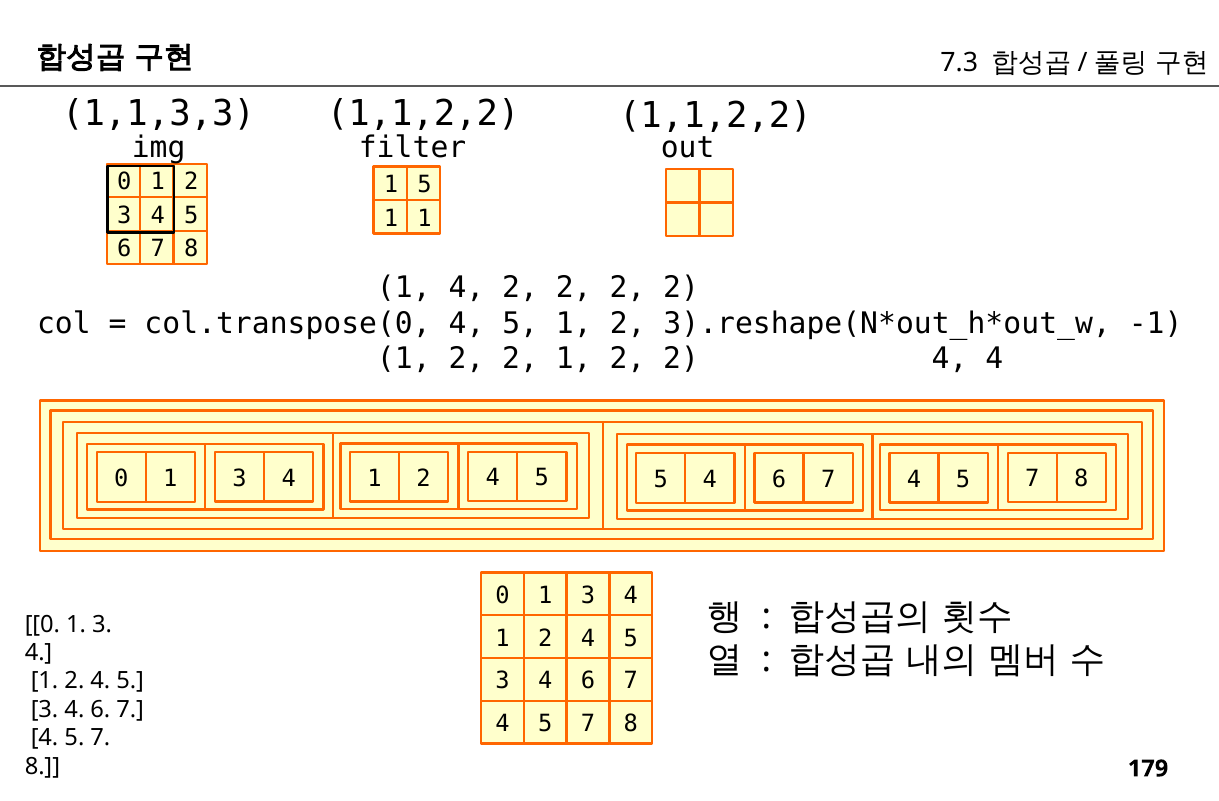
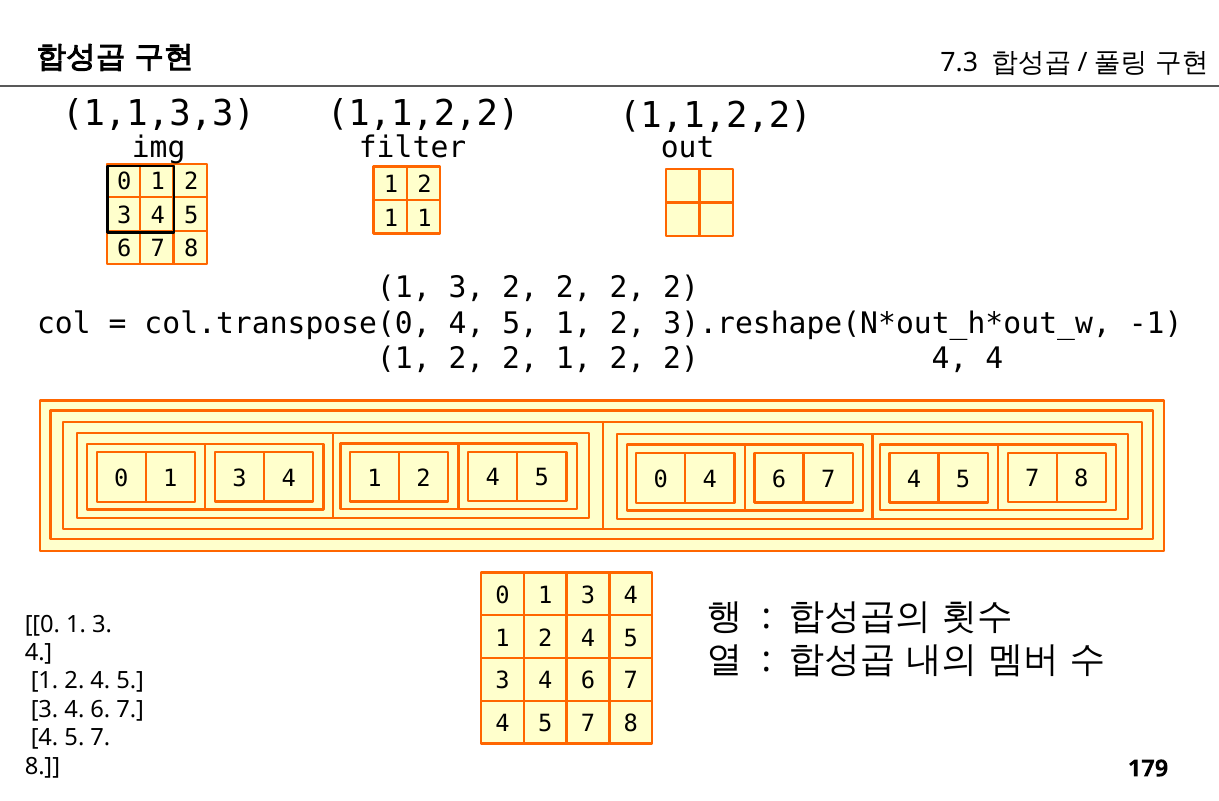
5 at (424, 185): 5 -> 2
4 at (466, 288): 4 -> 3
5 5: 5 -> 0
